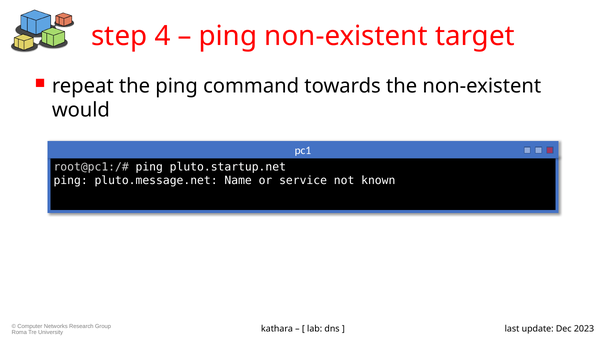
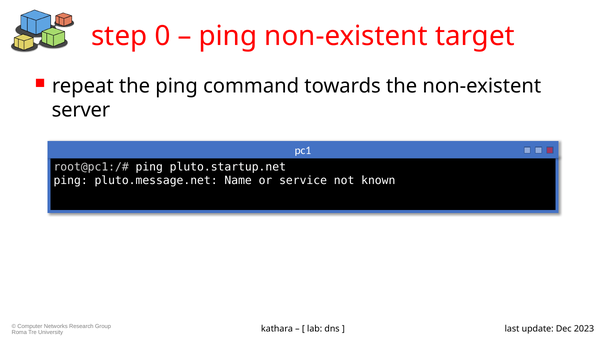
4: 4 -> 0
would: would -> server
